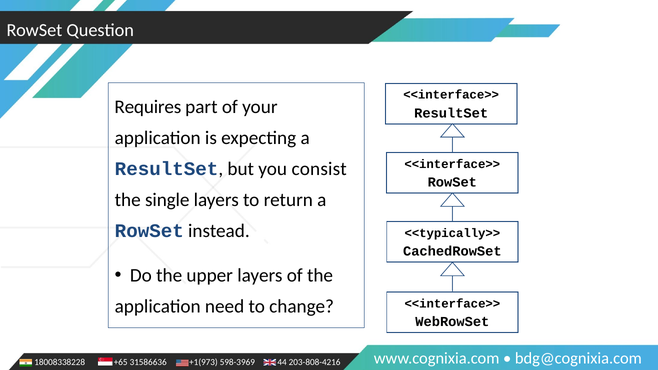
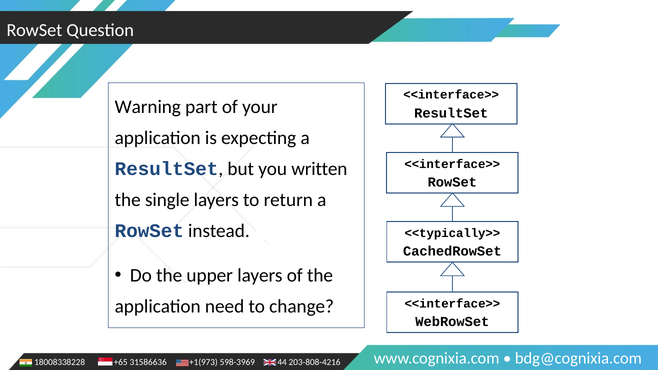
Requires: Requires -> Warning
consist: consist -> written
